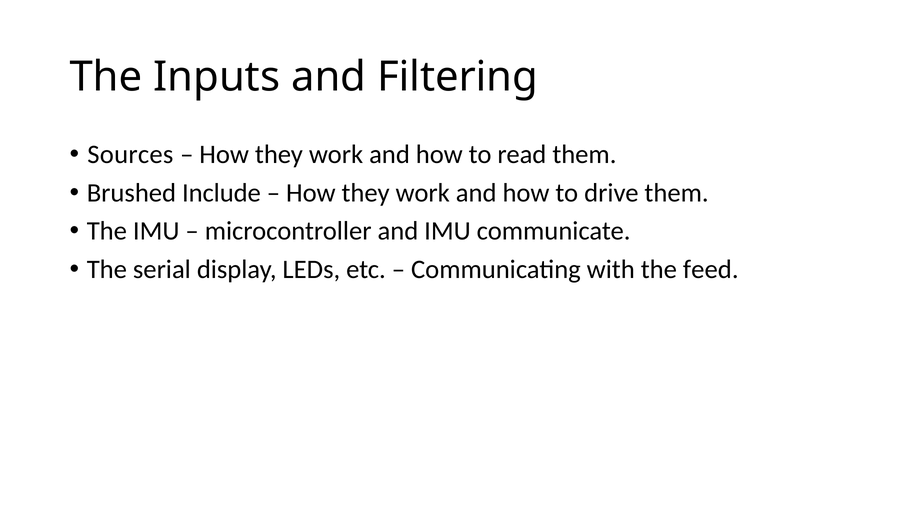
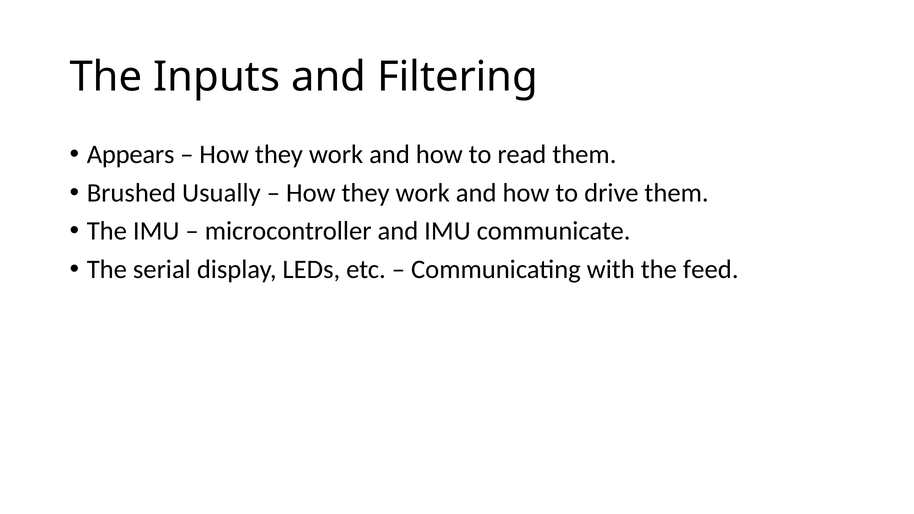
Sources: Sources -> Appears
Include: Include -> Usually
